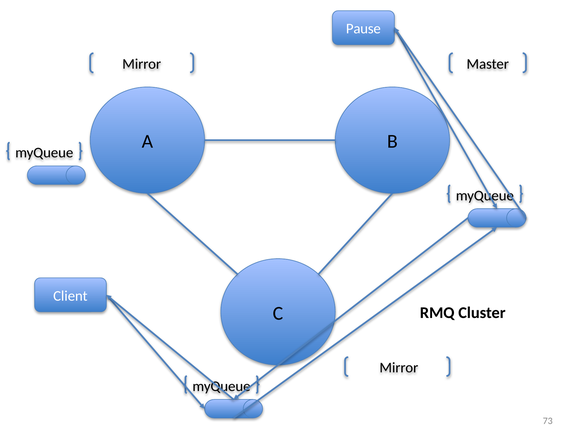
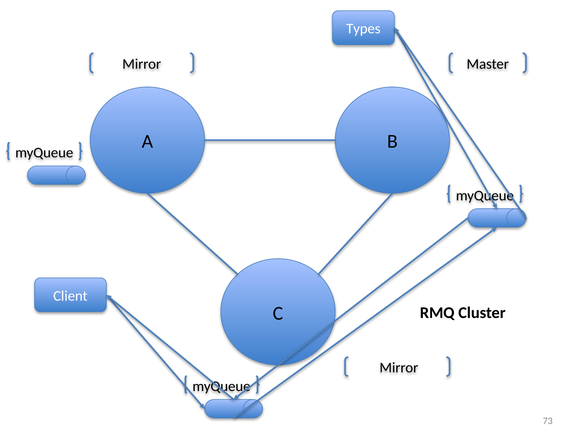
Pause: Pause -> Types
